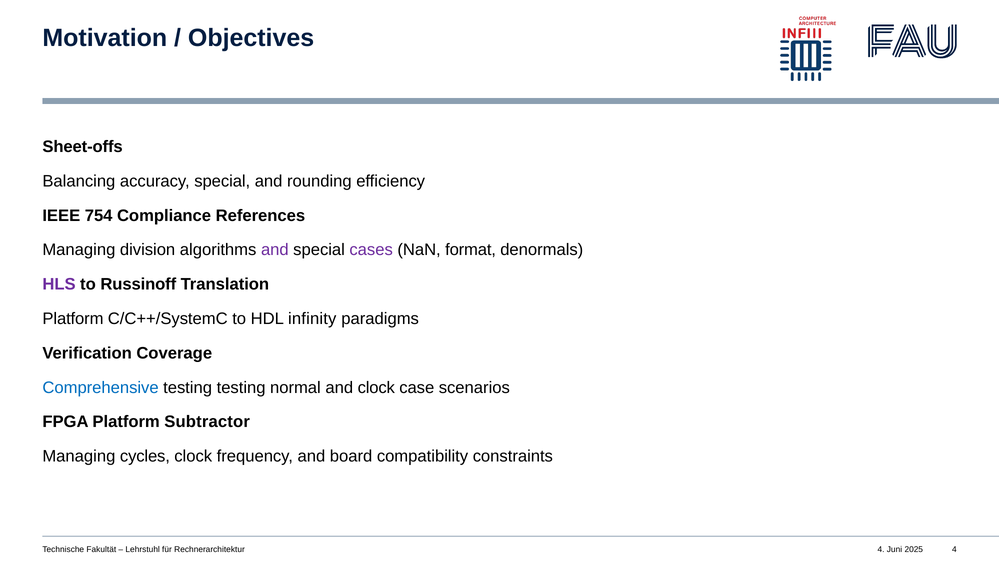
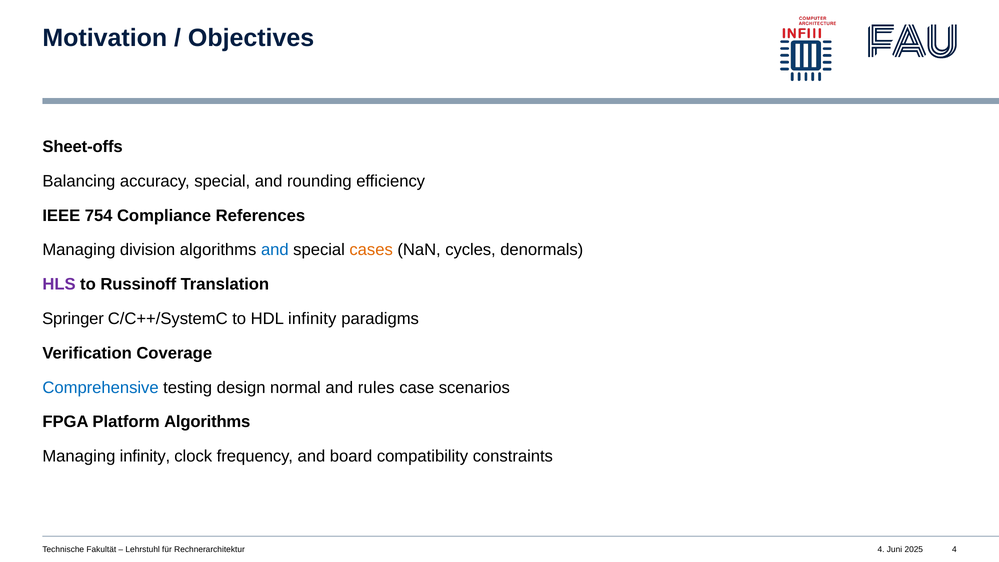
and at (275, 250) colour: purple -> blue
cases colour: purple -> orange
format: format -> cycles
Platform at (73, 319): Platform -> Springer
testing testing: testing -> design
and clock: clock -> rules
Platform Subtractor: Subtractor -> Algorithms
Managing cycles: cycles -> infinity
